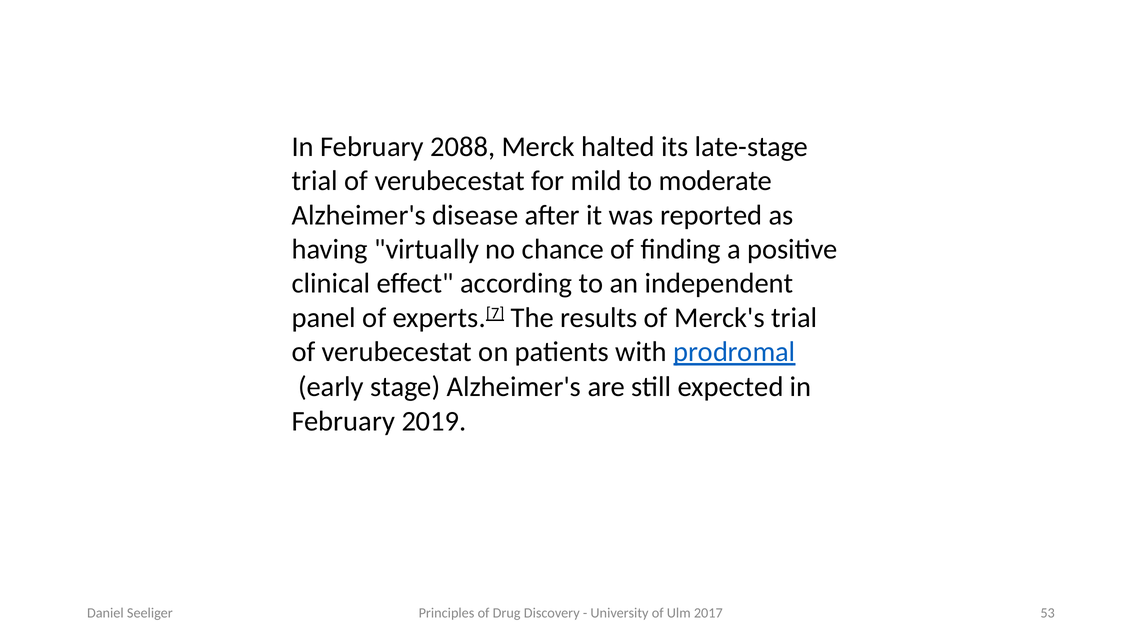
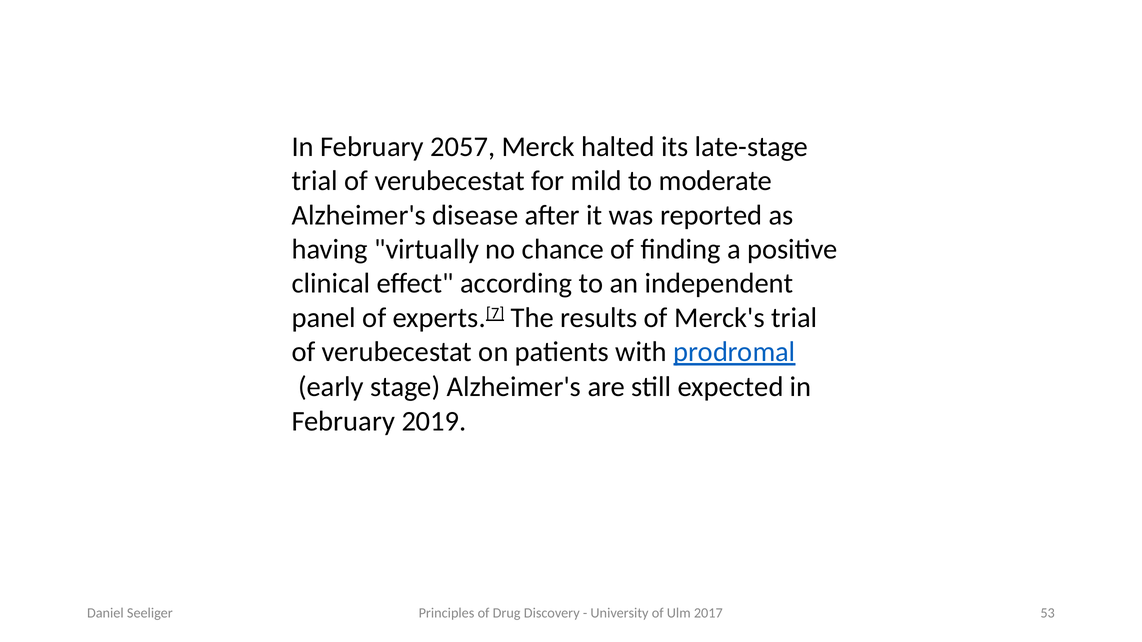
2088: 2088 -> 2057
